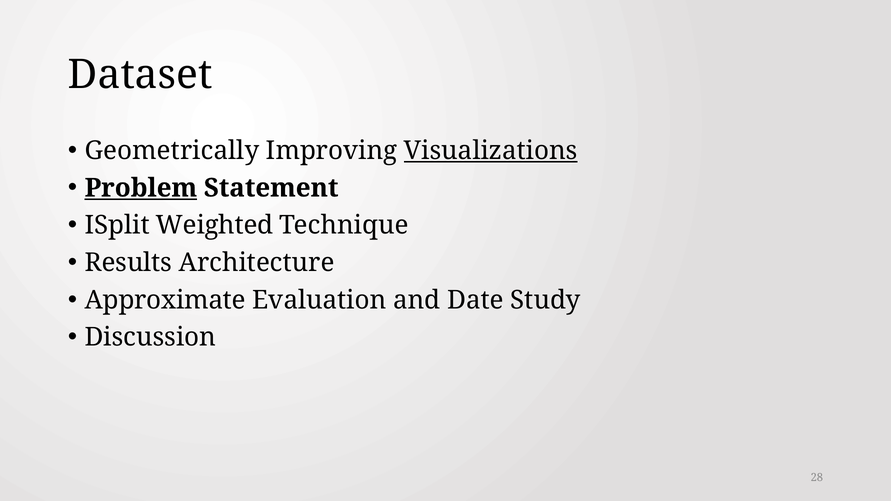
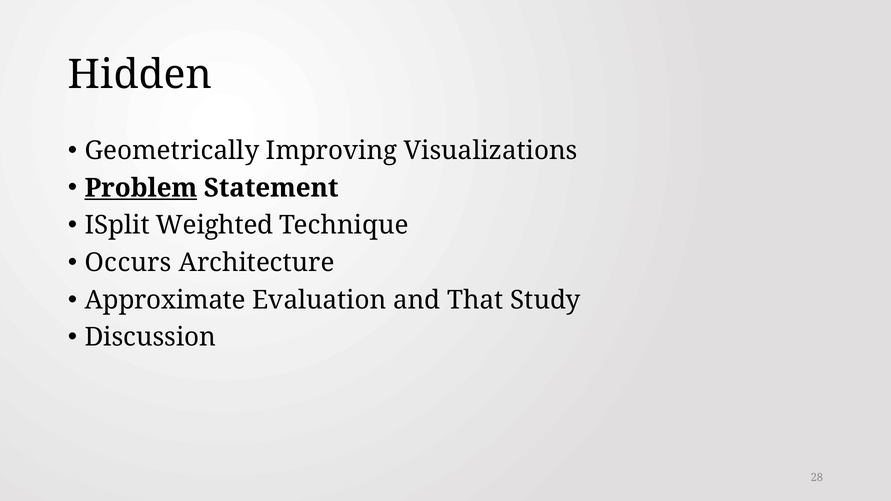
Dataset: Dataset -> Hidden
Visualizations underline: present -> none
Results: Results -> Occurs
Date: Date -> That
